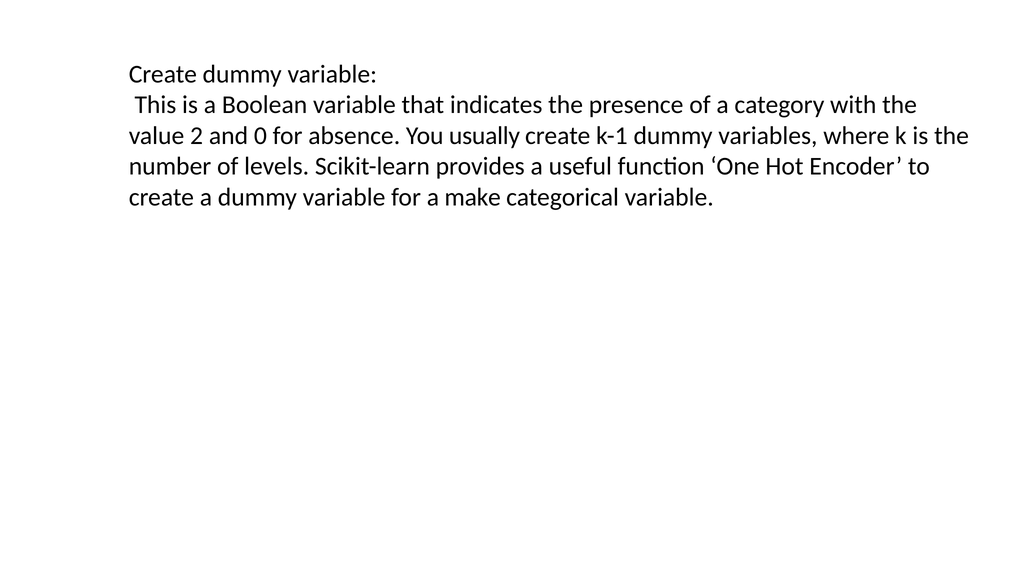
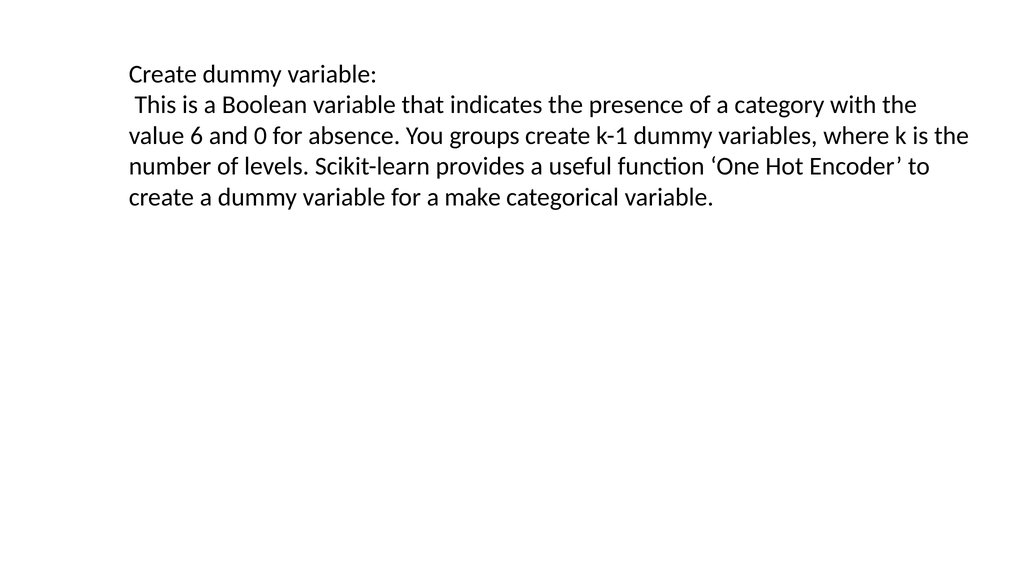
2: 2 -> 6
usually: usually -> groups
